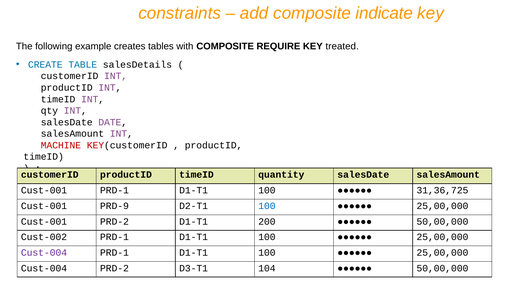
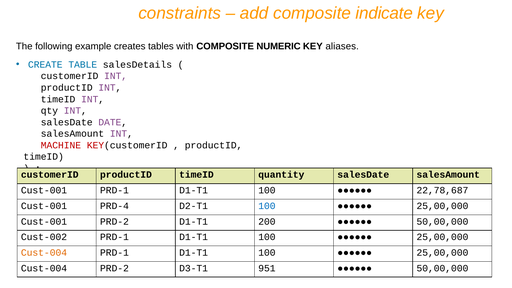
REQUIRE: REQUIRE -> NUMERIC
treated: treated -> aliases
31,36,725: 31,36,725 -> 22,78,687
PRD-9: PRD-9 -> PRD-4
Cust-004 at (44, 253) colour: purple -> orange
104: 104 -> 951
